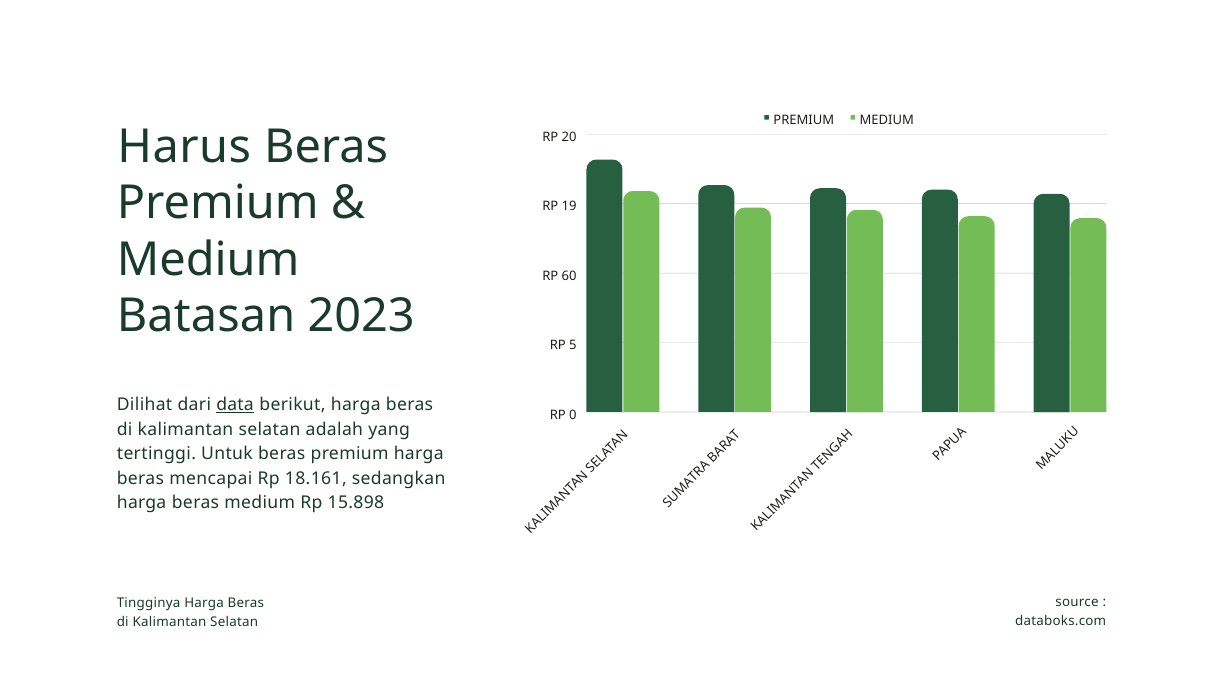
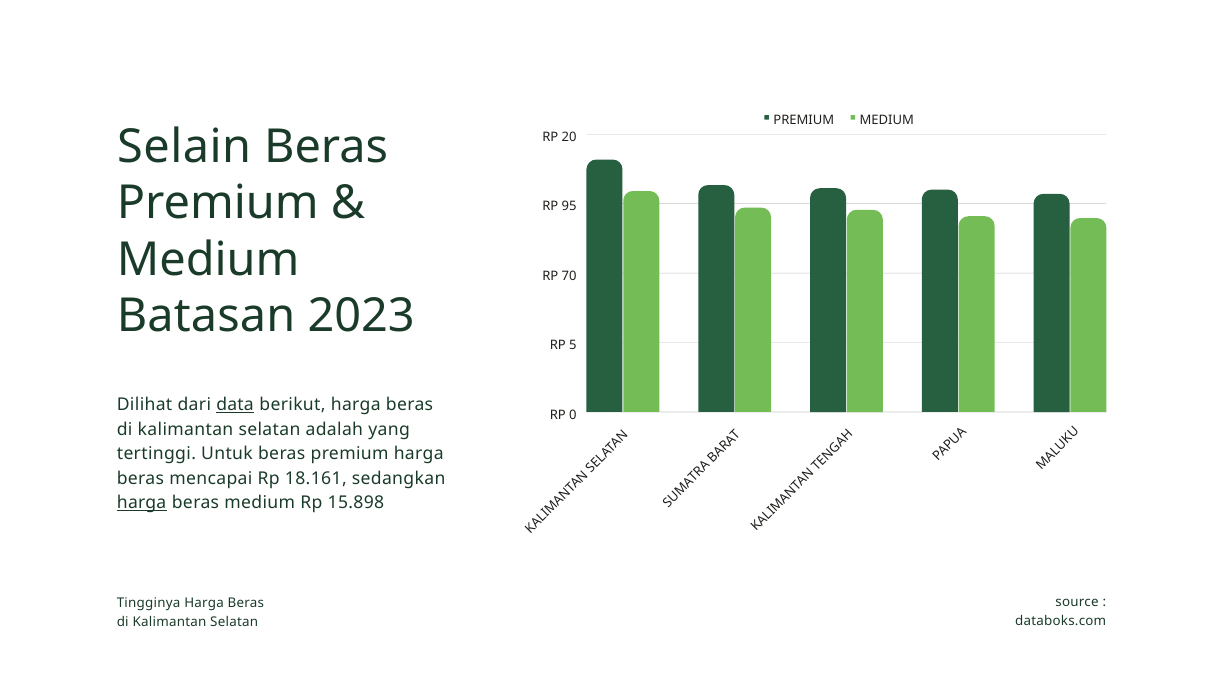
Harus: Harus -> Selain
19: 19 -> 95
60: 60 -> 70
harga at (142, 503) underline: none -> present
